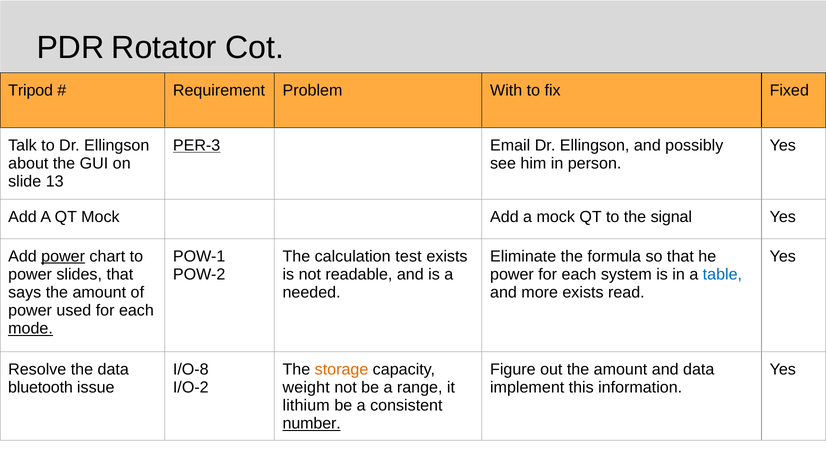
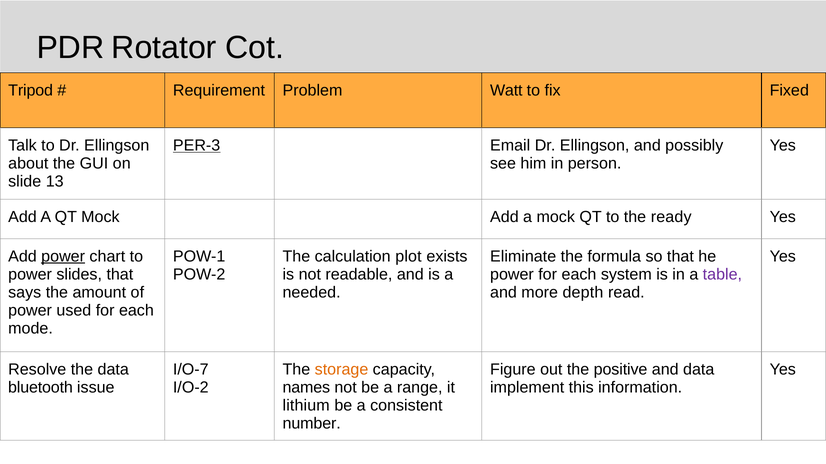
With: With -> Watt
signal: signal -> ready
test: test -> plot
table colour: blue -> purple
more exists: exists -> depth
mode underline: present -> none
I/O-8: I/O-8 -> I/O-7
out the amount: amount -> positive
weight: weight -> names
number underline: present -> none
